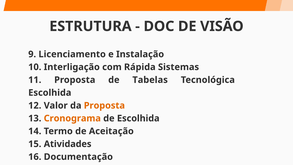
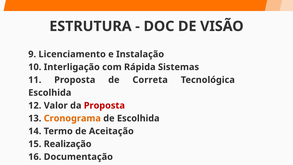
Tabelas: Tabelas -> Correta
Proposta at (104, 105) colour: orange -> red
Atividades: Atividades -> Realização
